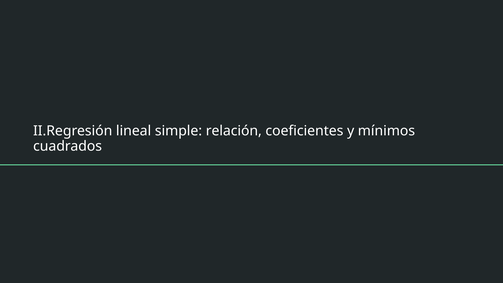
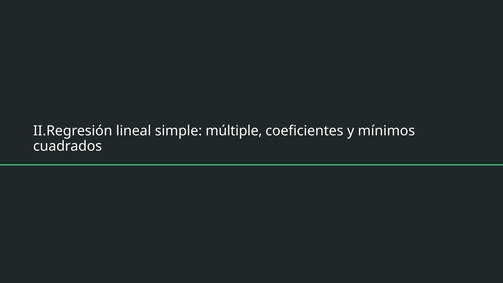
relación: relación -> múltiple
